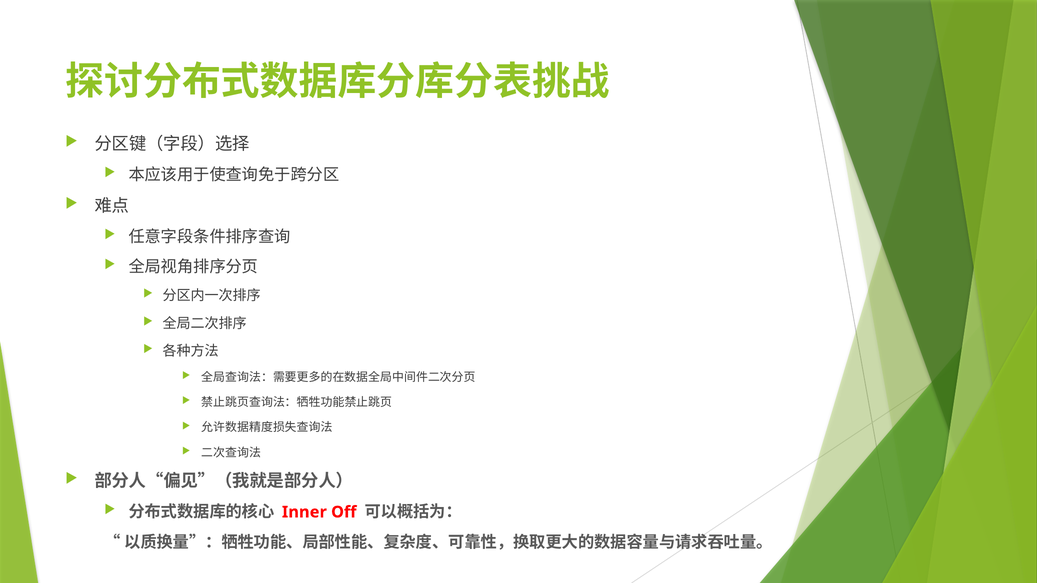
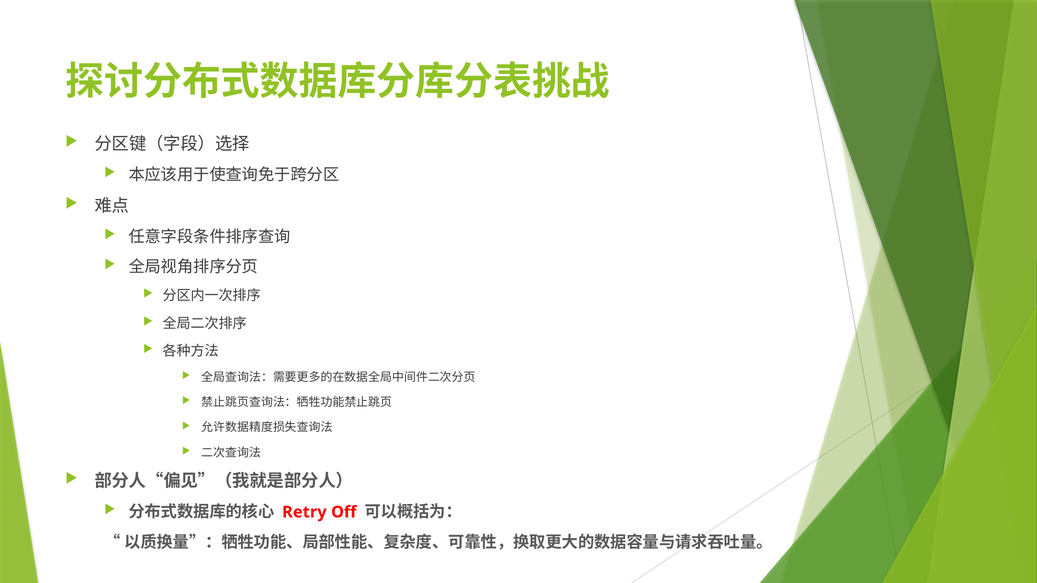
Inner: Inner -> Retry
